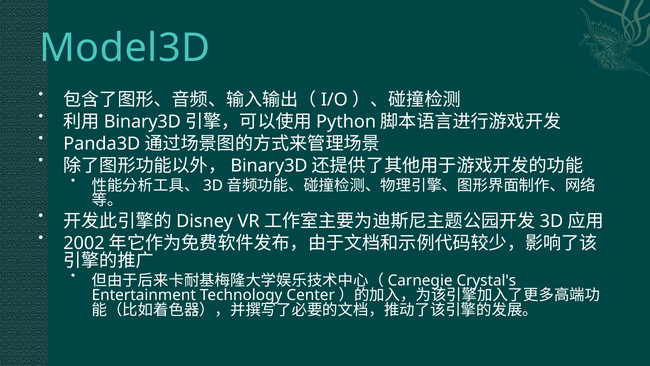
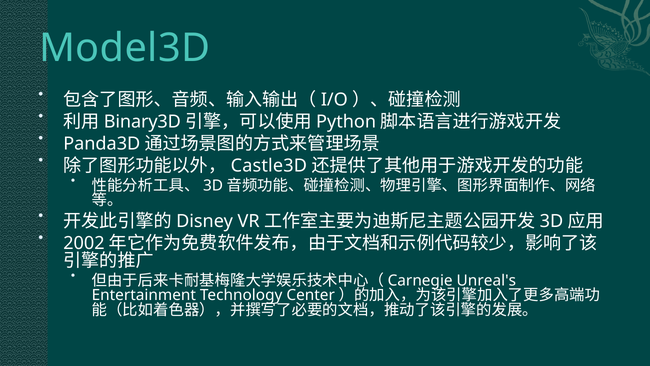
Binary3D at (269, 166): Binary3D -> Castle3D
Crystal's: Crystal's -> Unreal's
